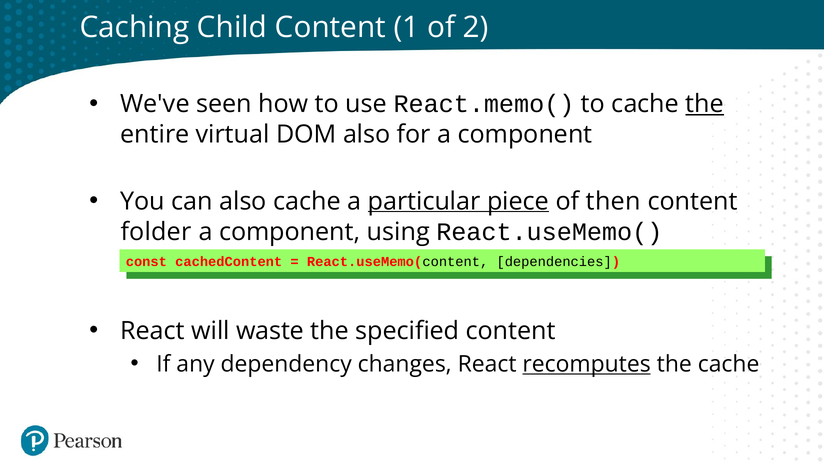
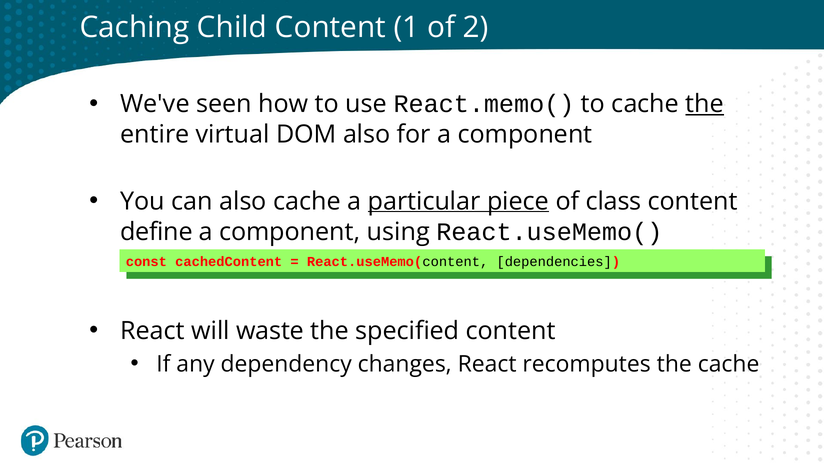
then: then -> class
folder: folder -> define
recomputes underline: present -> none
